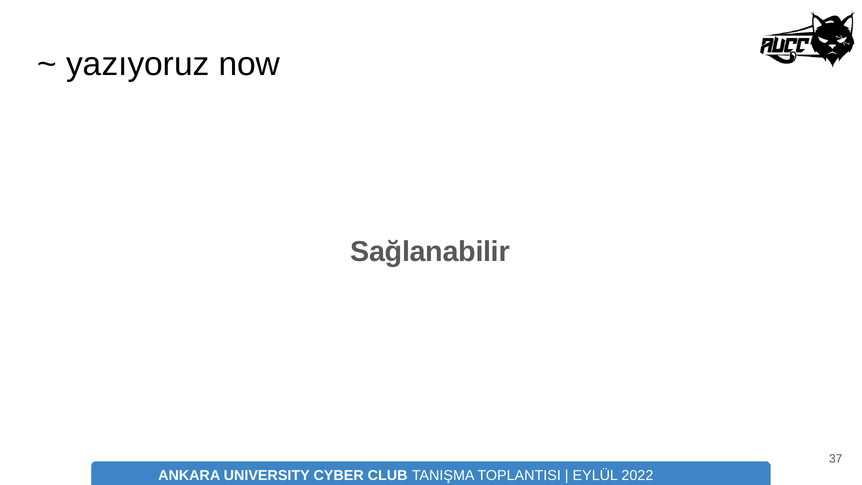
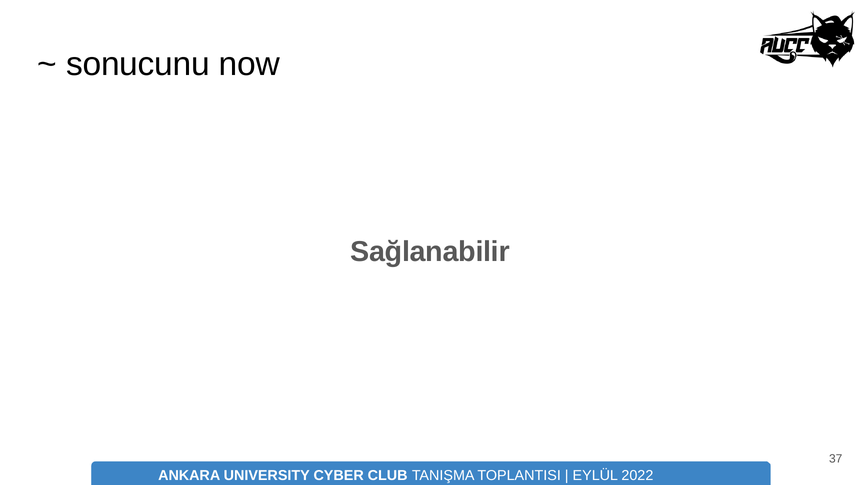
yazıyoruz: yazıyoruz -> sonucunu
